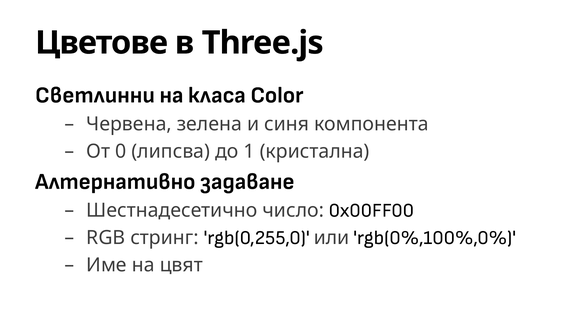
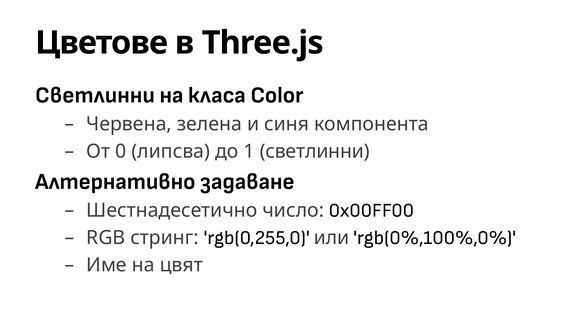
1 кристална: кристална -> светлинни
